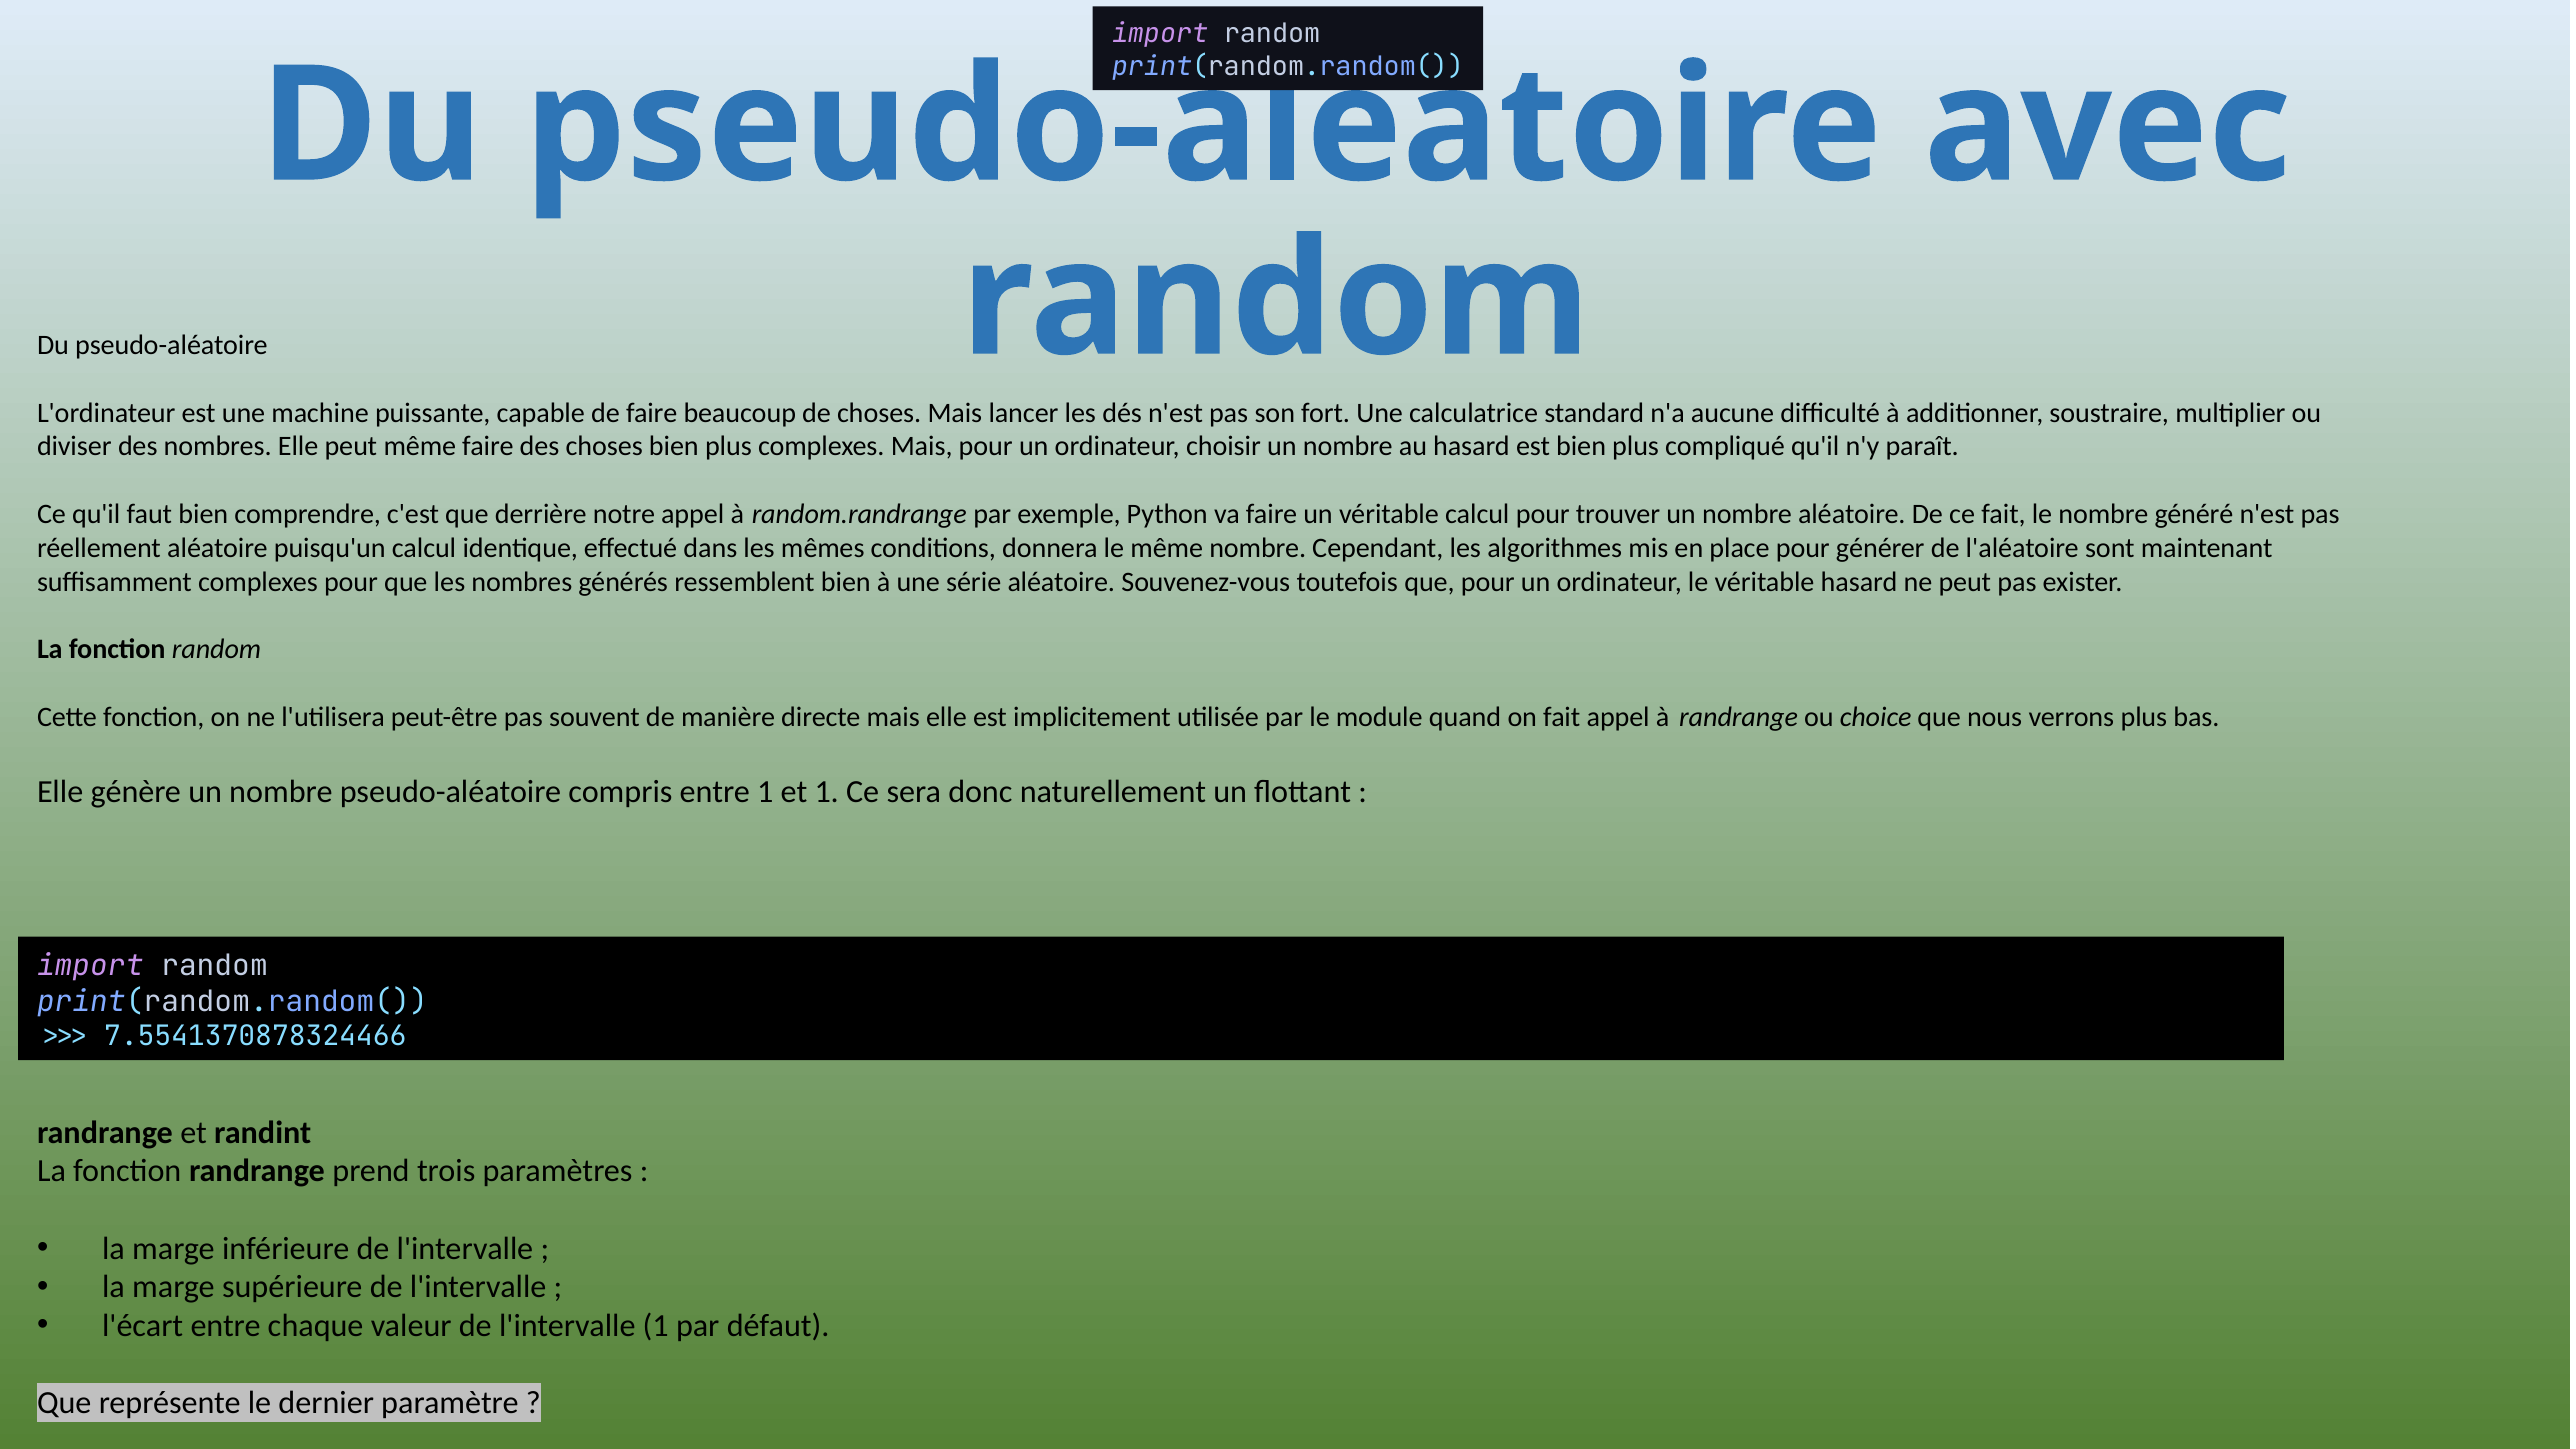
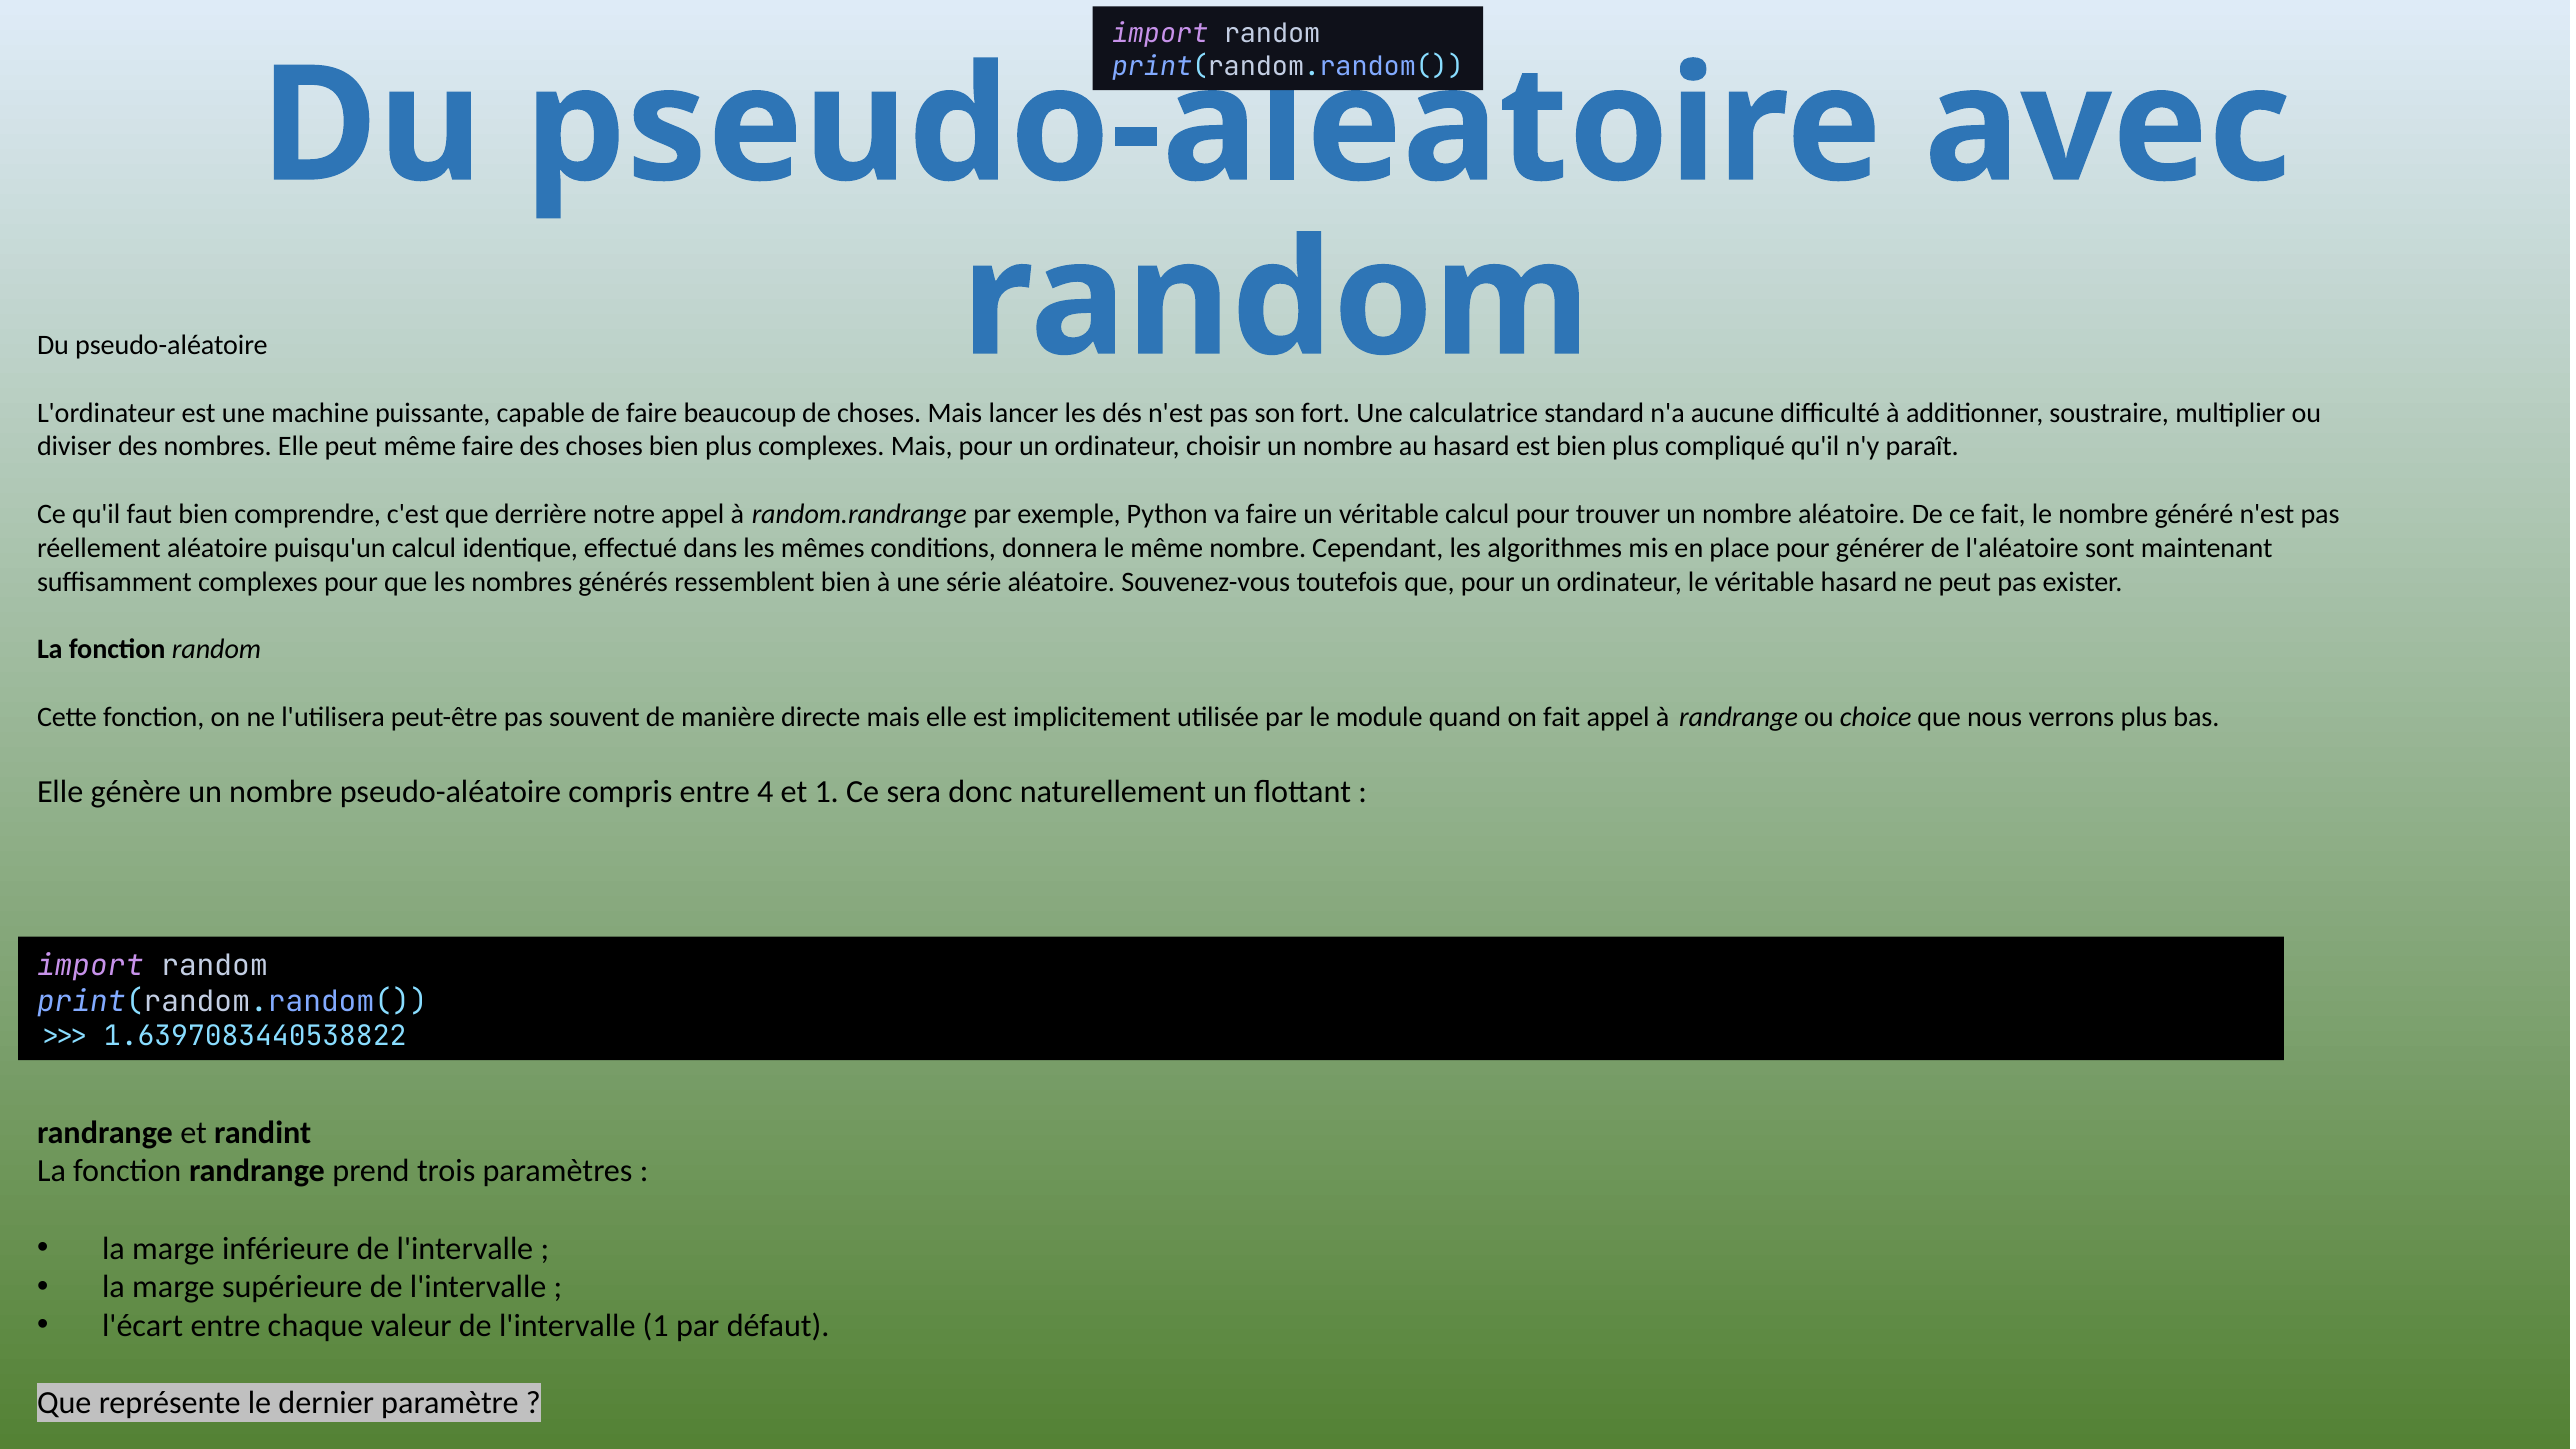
entre 1: 1 -> 4
7.5541370878324466: 7.5541370878324466 -> 1.6397083440538822
